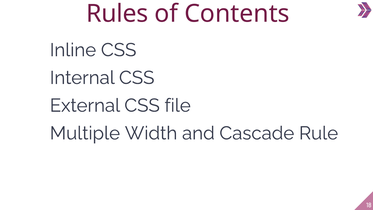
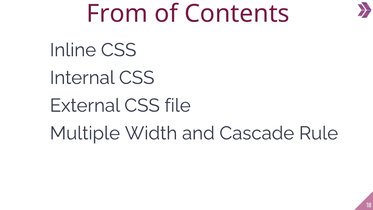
Rules: Rules -> From
